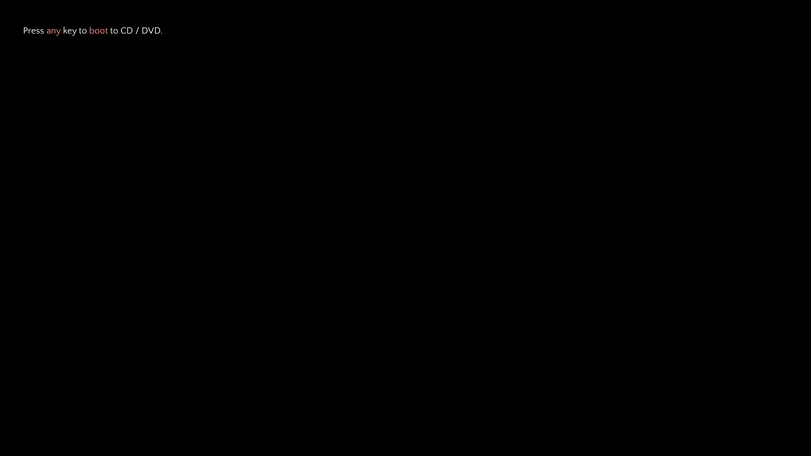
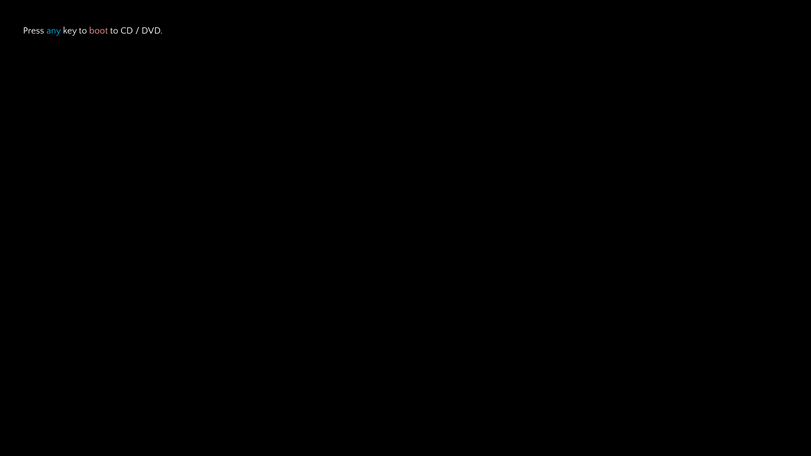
any colour: pink -> light blue
